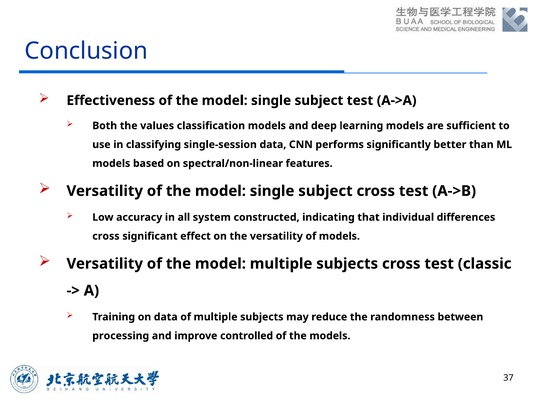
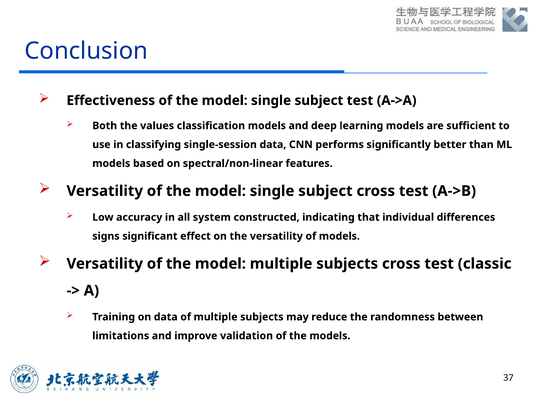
cross at (106, 236): cross -> signs
processing: processing -> limitations
controlled: controlled -> validation
